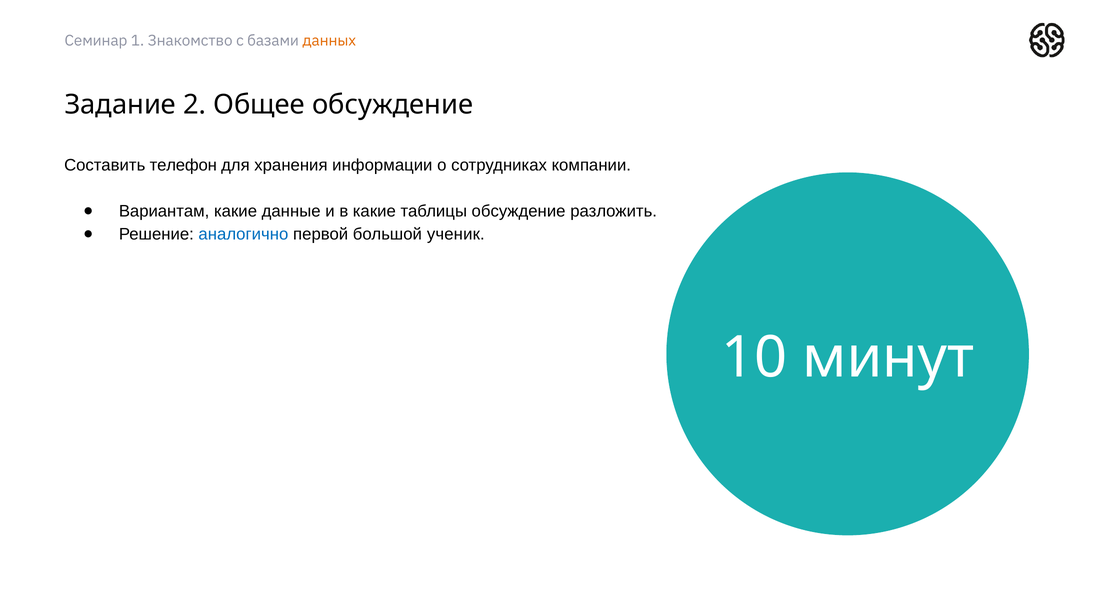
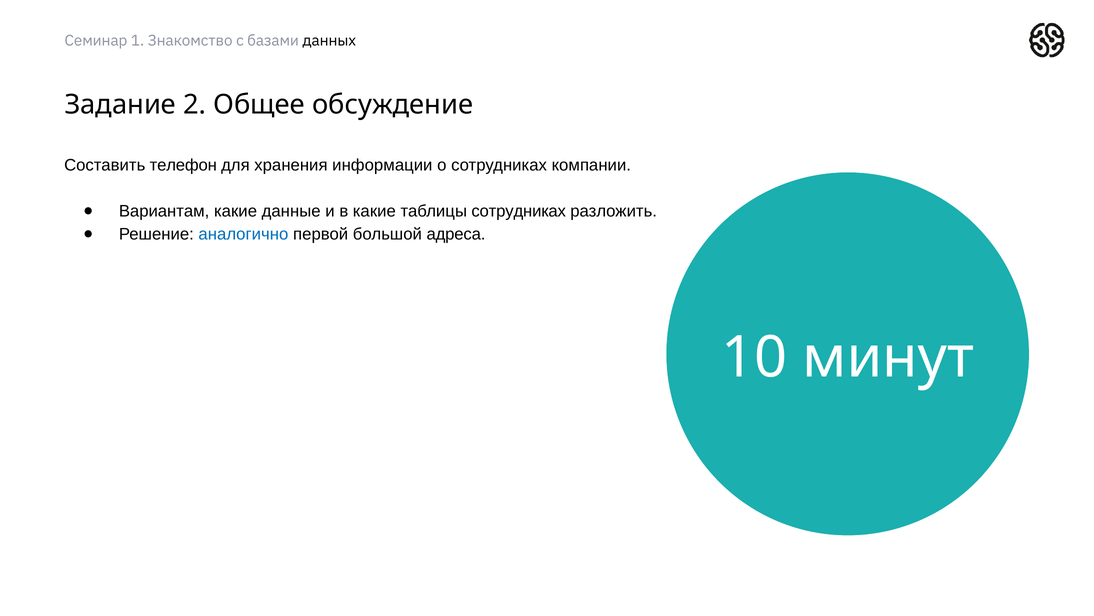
данных colour: orange -> black
таблицы обсуждение: обсуждение -> сотрудниках
ученик: ученик -> адреса
